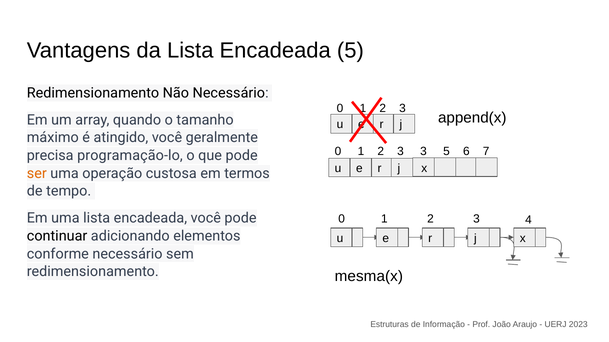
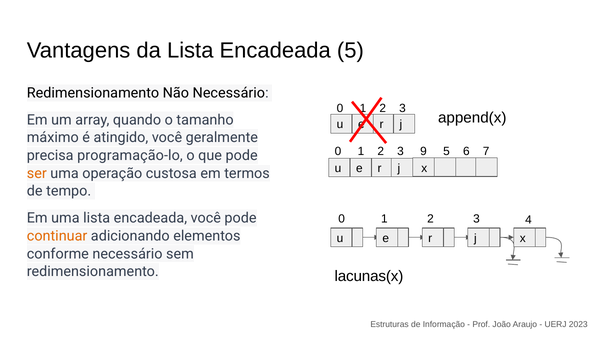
3 3: 3 -> 9
continuar colour: black -> orange
mesma(x: mesma(x -> lacunas(x
